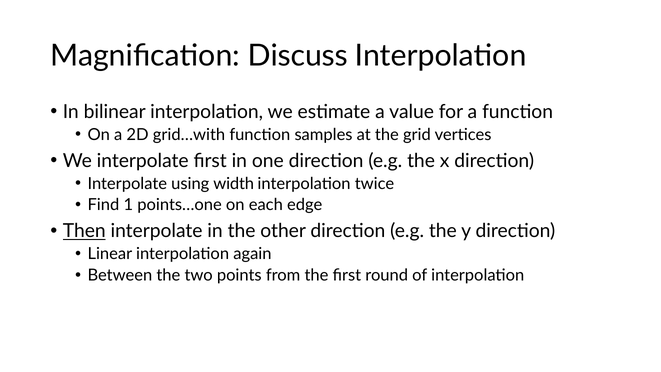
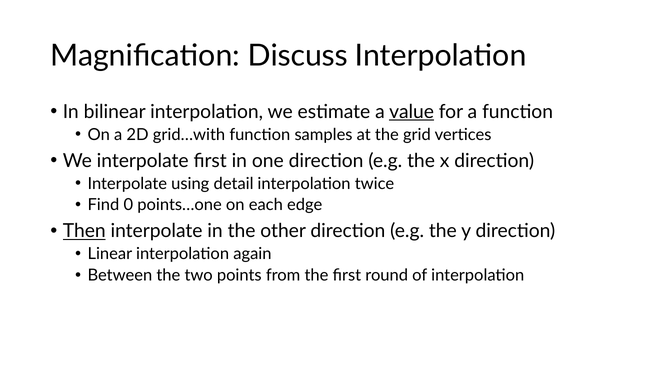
value underline: none -> present
width: width -> detail
1: 1 -> 0
